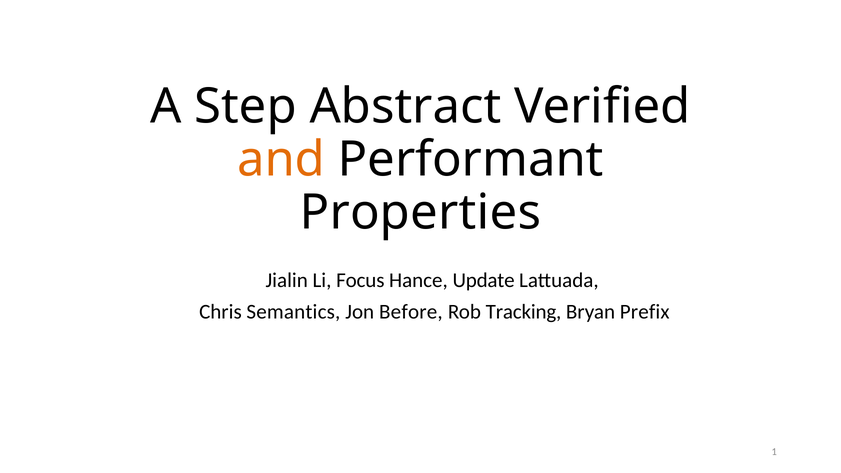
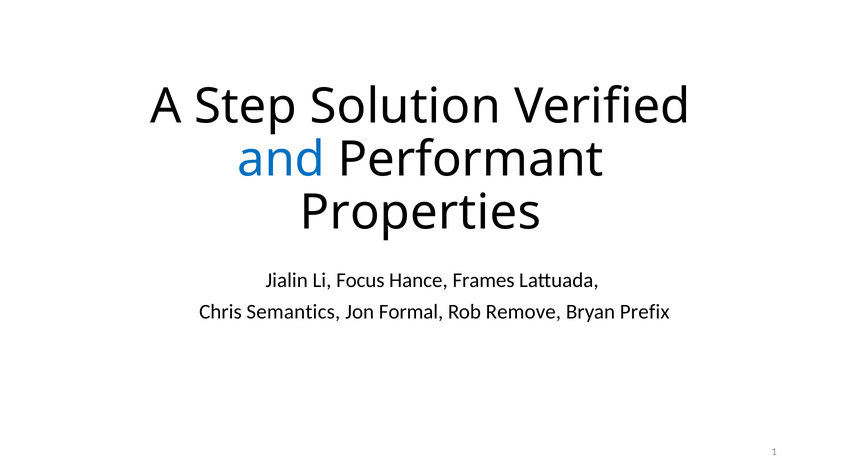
Abstract: Abstract -> Solution
and colour: orange -> blue
Update: Update -> Frames
Before: Before -> Formal
Tracking: Tracking -> Remove
